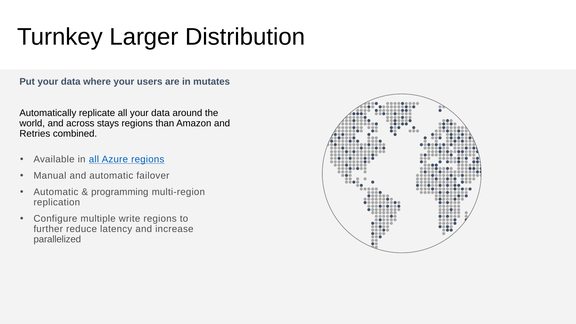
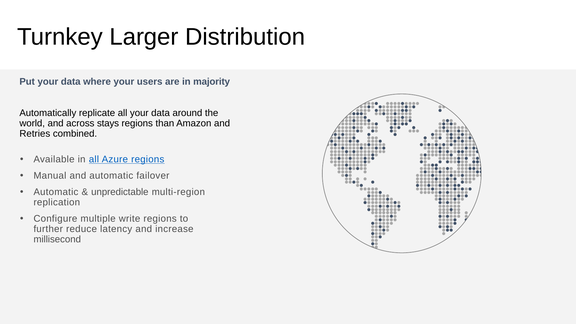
mutates: mutates -> majority
programming: programming -> unpredictable
parallelized: parallelized -> millisecond
